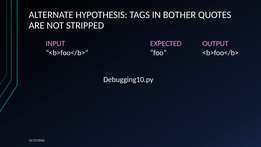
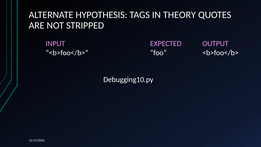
BOTHER: BOTHER -> THEORY
